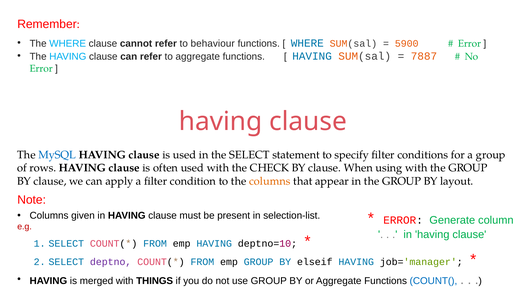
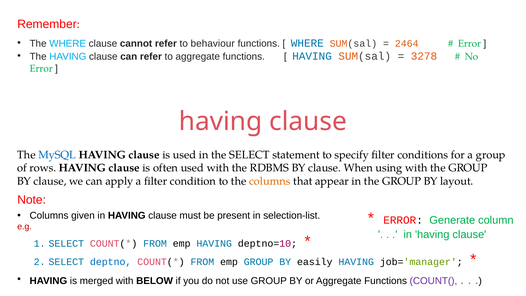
5900: 5900 -> 2464
7887: 7887 -> 3278
CHECK: CHECK -> RDBMS
deptno colour: purple -> blue
elseif: elseif -> easily
THINGS: THINGS -> BELOW
COUNT( colour: blue -> purple
